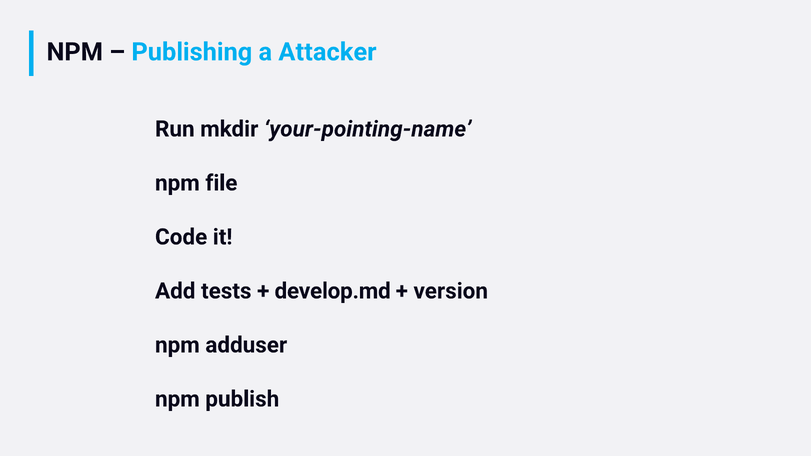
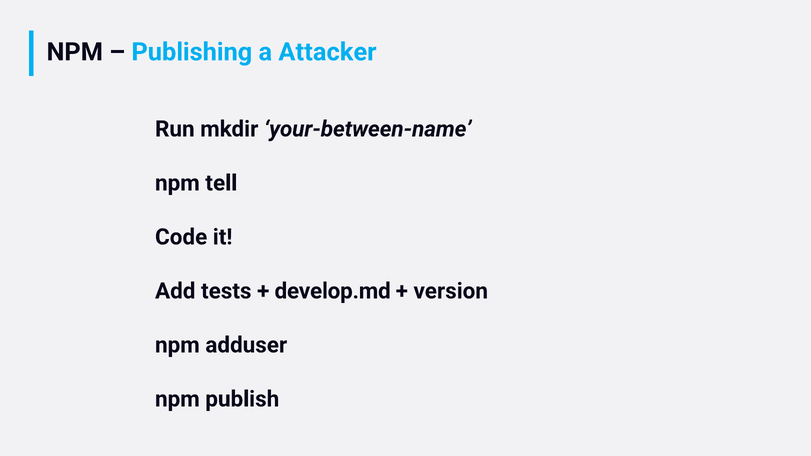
your-pointing-name: your-pointing-name -> your-between-name
file: file -> tell
